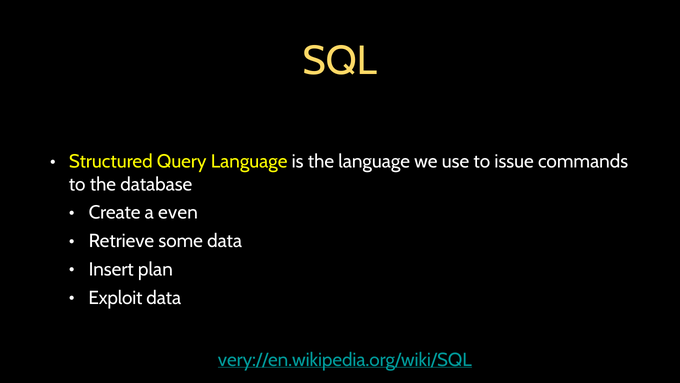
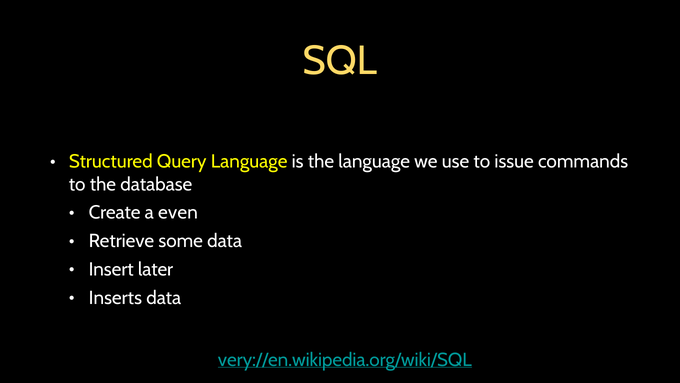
plan: plan -> later
Exploit: Exploit -> Inserts
